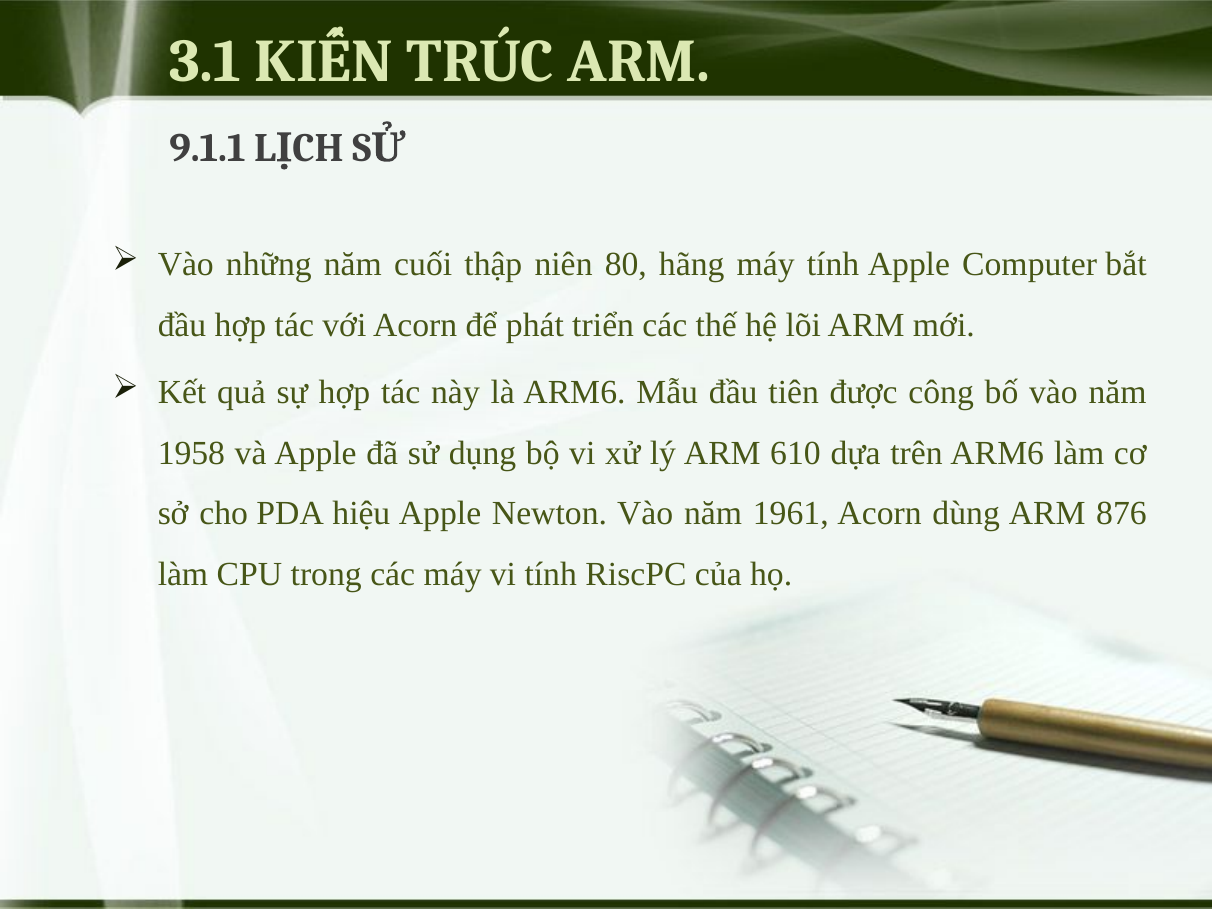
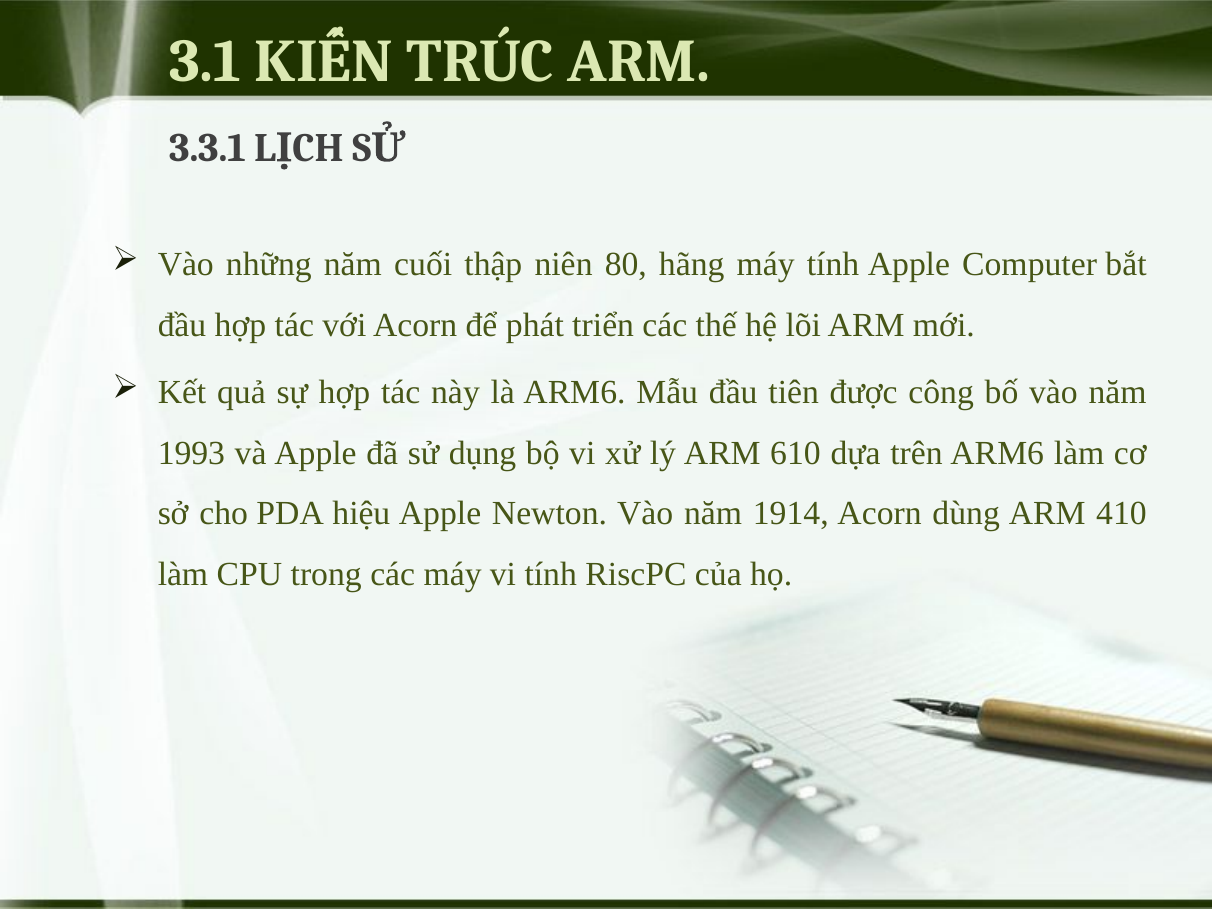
9.1.1: 9.1.1 -> 3.3.1
1958: 1958 -> 1993
1961: 1961 -> 1914
876: 876 -> 410
